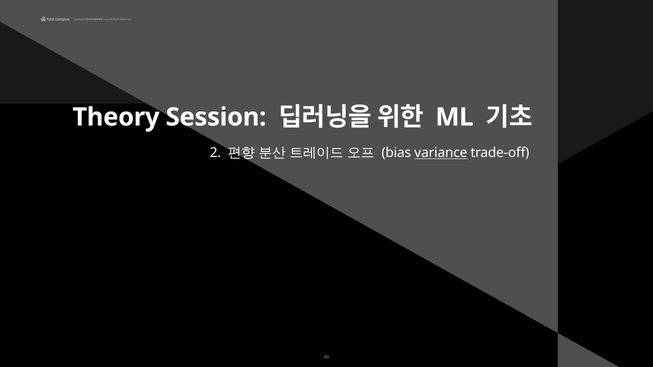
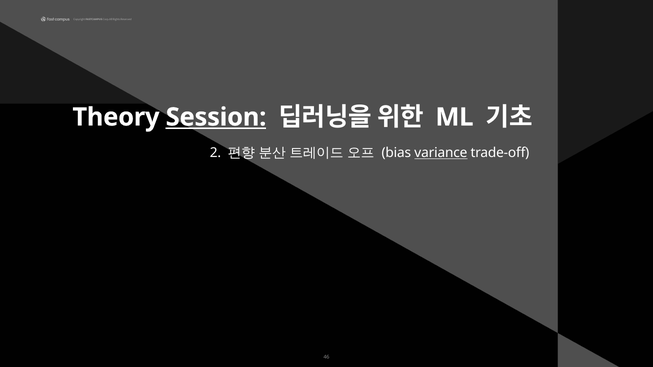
Session underline: none -> present
